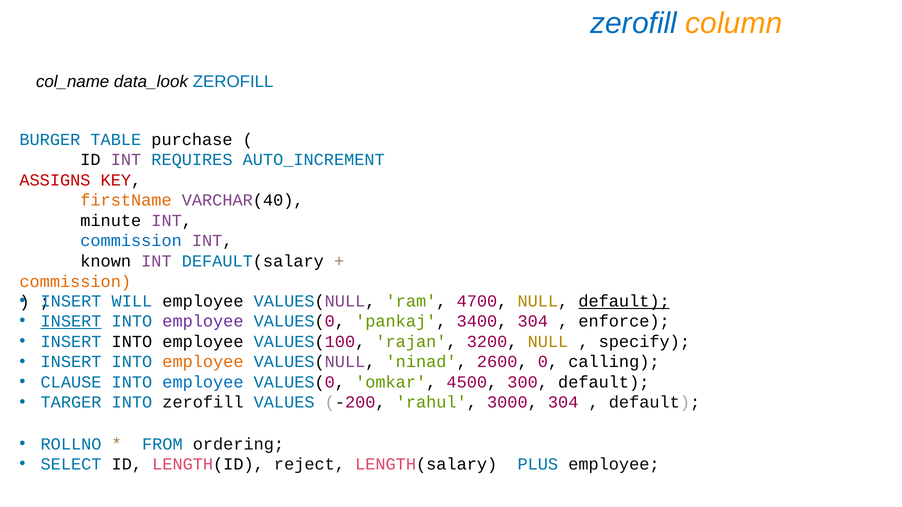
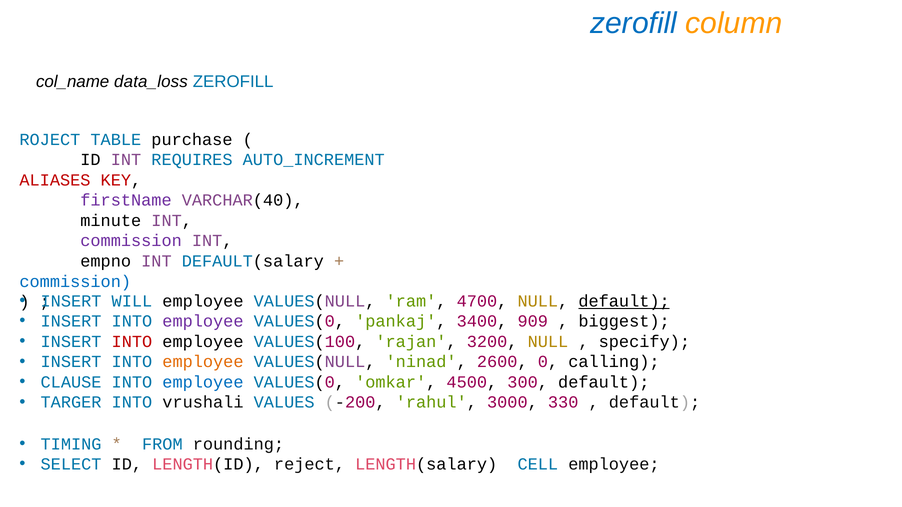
data_look: data_look -> data_loss
BURGER: BURGER -> ROJECT
ASSIGNS: ASSIGNS -> ALIASES
firstName colour: orange -> purple
commission at (131, 241) colour: blue -> purple
known: known -> empno
commission at (75, 282) colour: orange -> blue
INSERT at (71, 322) underline: present -> none
3400 304: 304 -> 909
enforce: enforce -> biggest
INTO at (132, 342) colour: black -> red
INTO zerofill: zerofill -> vrushali
3000 304: 304 -> 330
ROLLNO: ROLLNO -> TIMING
ordering: ordering -> rounding
PLUS: PLUS -> CELL
